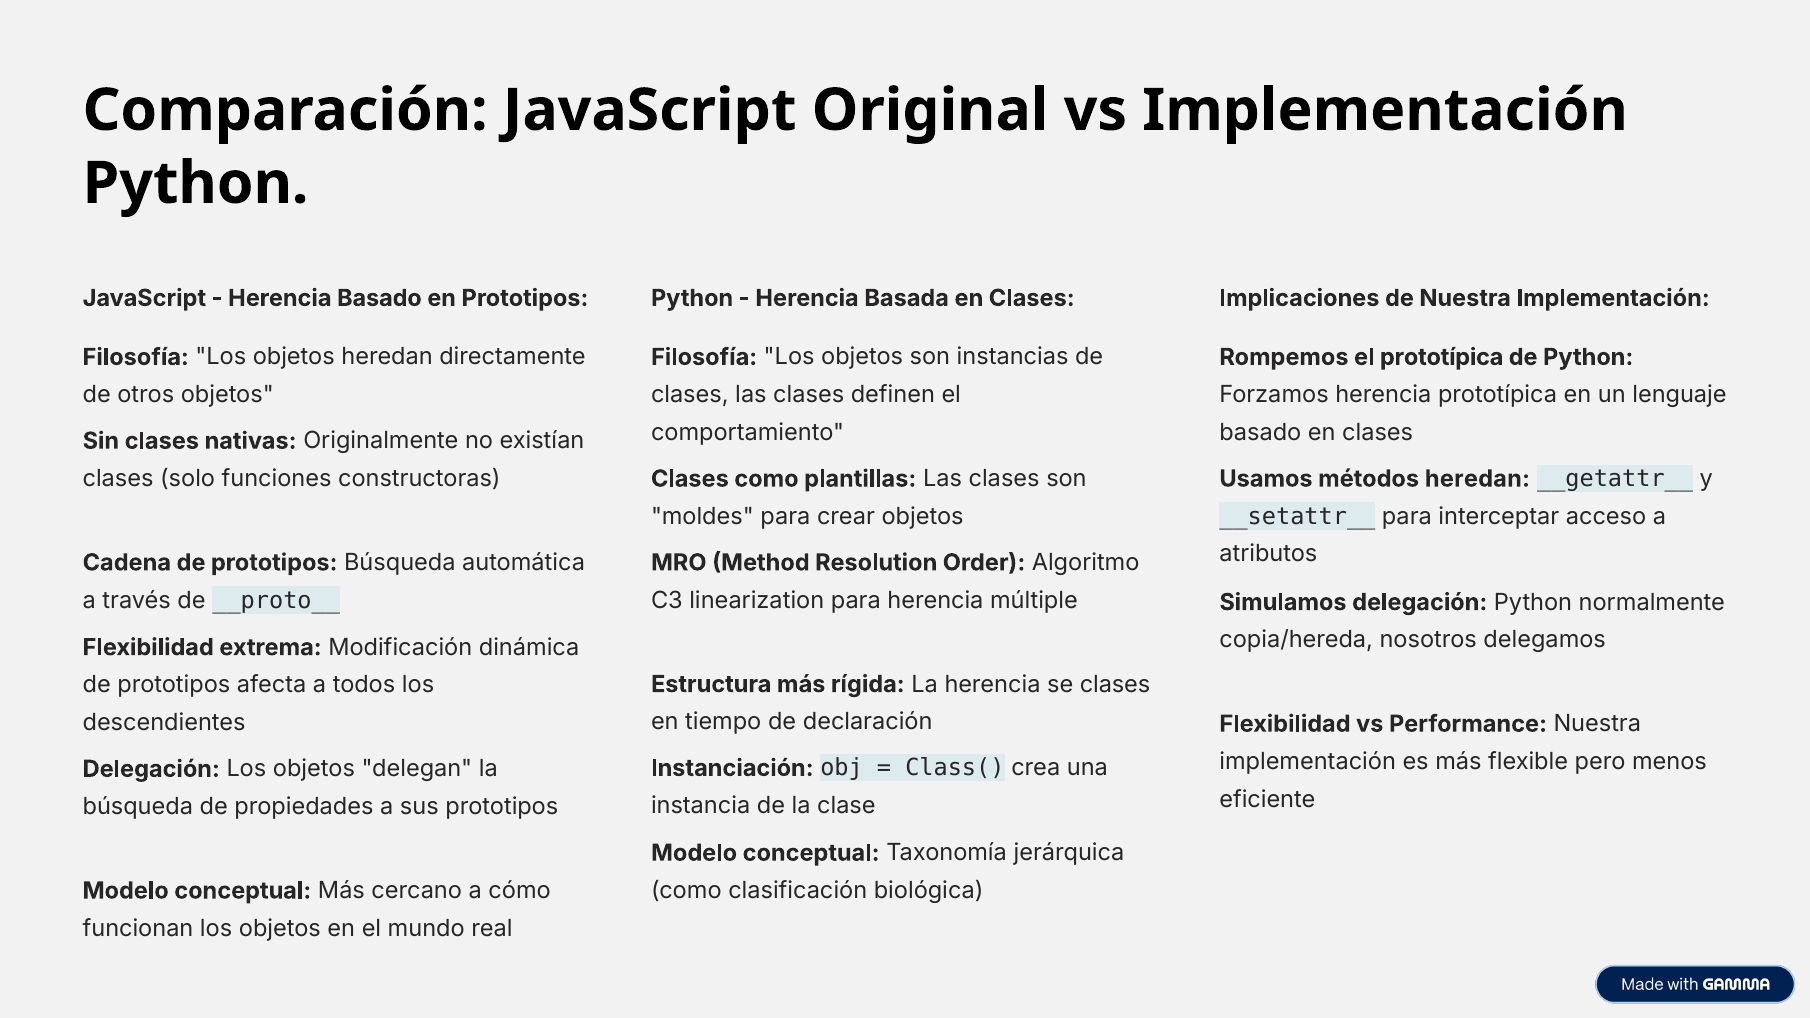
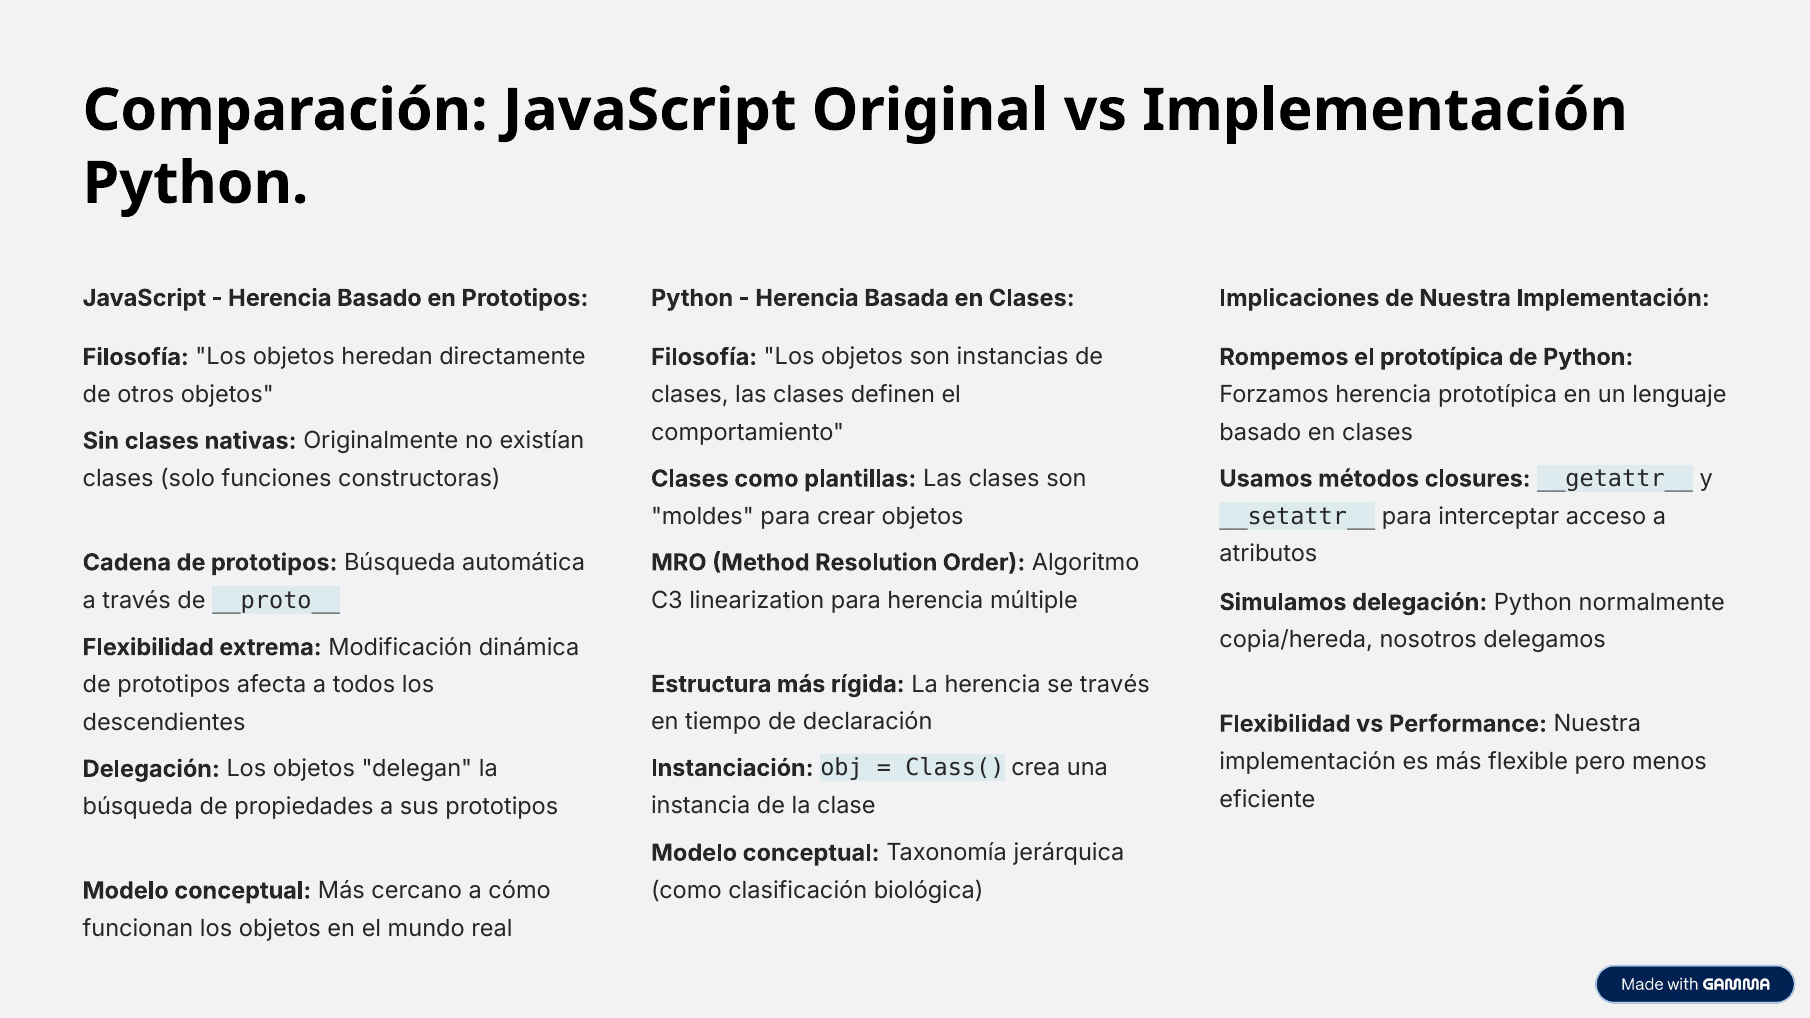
métodos heredan: heredan -> closures
se clases: clases -> través
